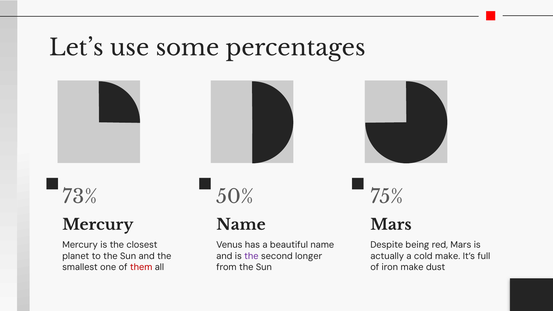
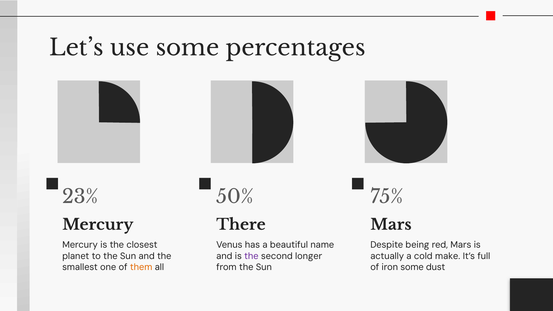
73%: 73% -> 23%
Name at (241, 225): Name -> There
them colour: red -> orange
iron make: make -> some
